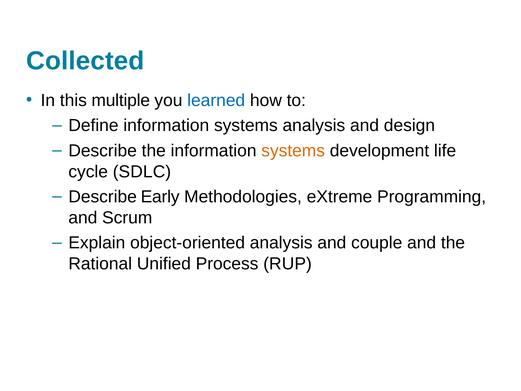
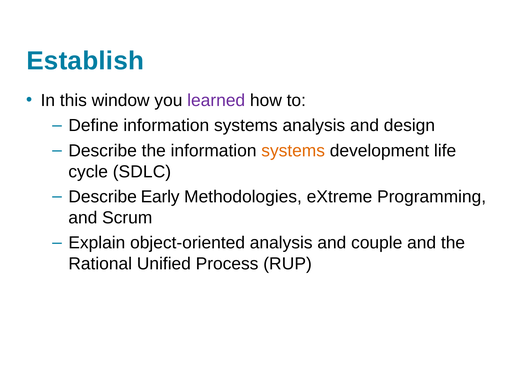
Collected: Collected -> Establish
multiple: multiple -> window
learned colour: blue -> purple
